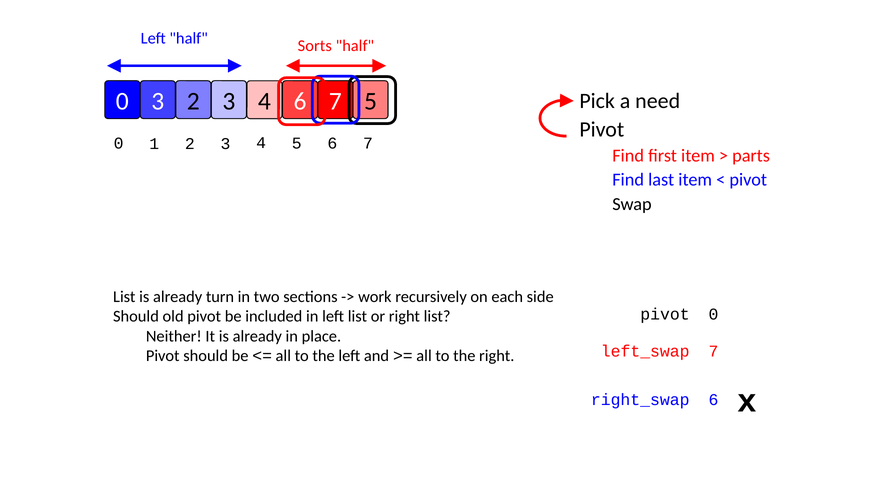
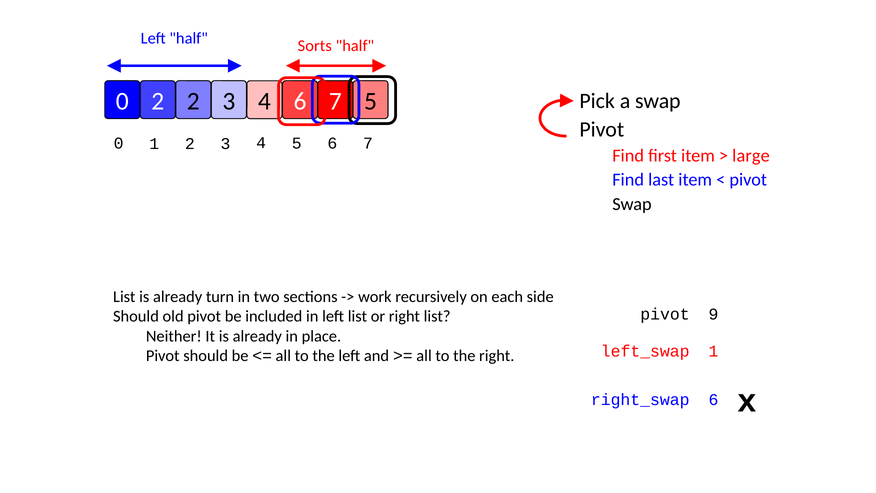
0 3: 3 -> 2
a need: need -> swap
parts: parts -> large
pivot 0: 0 -> 9
left_swap 7: 7 -> 1
